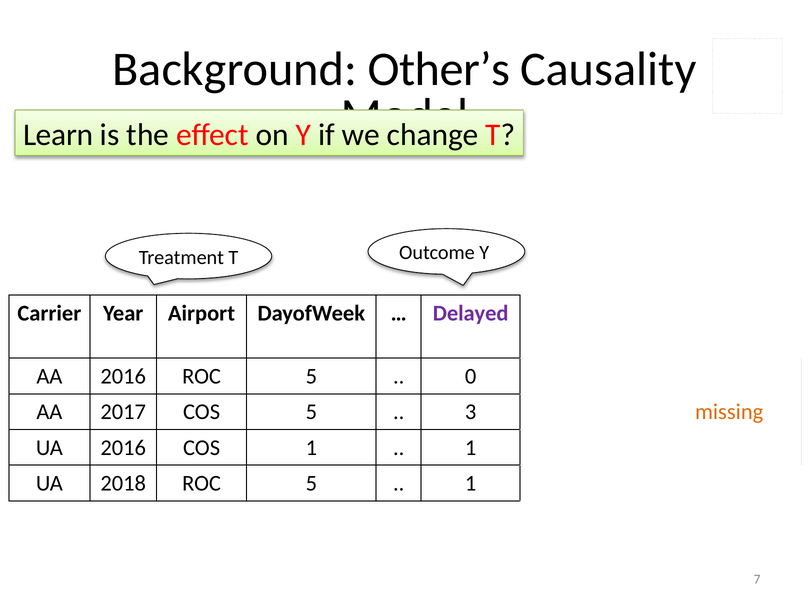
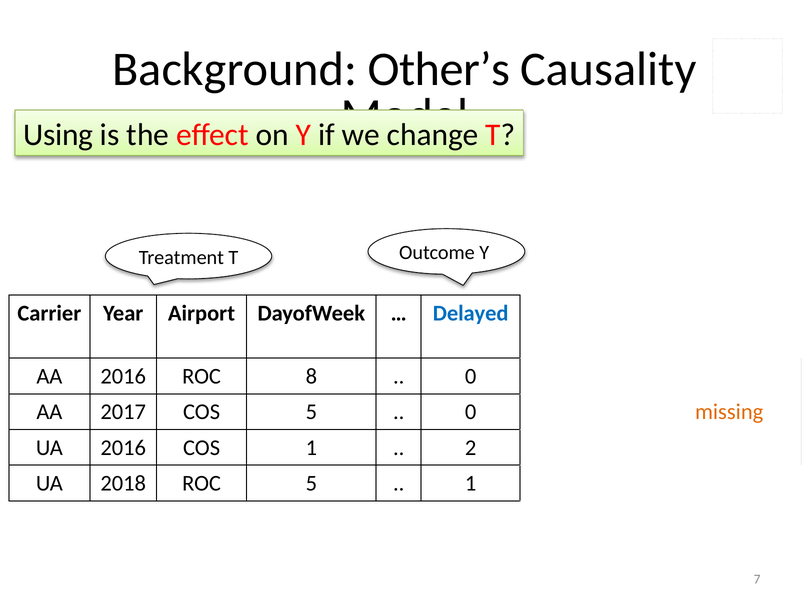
Learn: Learn -> Using
Delayed colour: purple -> blue
2016 ROC 5: 5 -> 8
3 at (471, 412): 3 -> 0
1 at (471, 447): 1 -> 2
